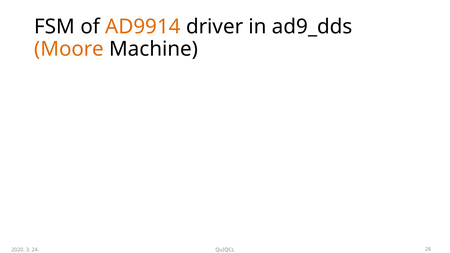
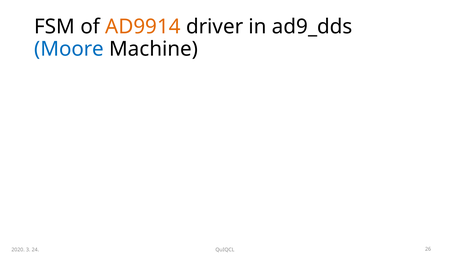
Moore colour: orange -> blue
